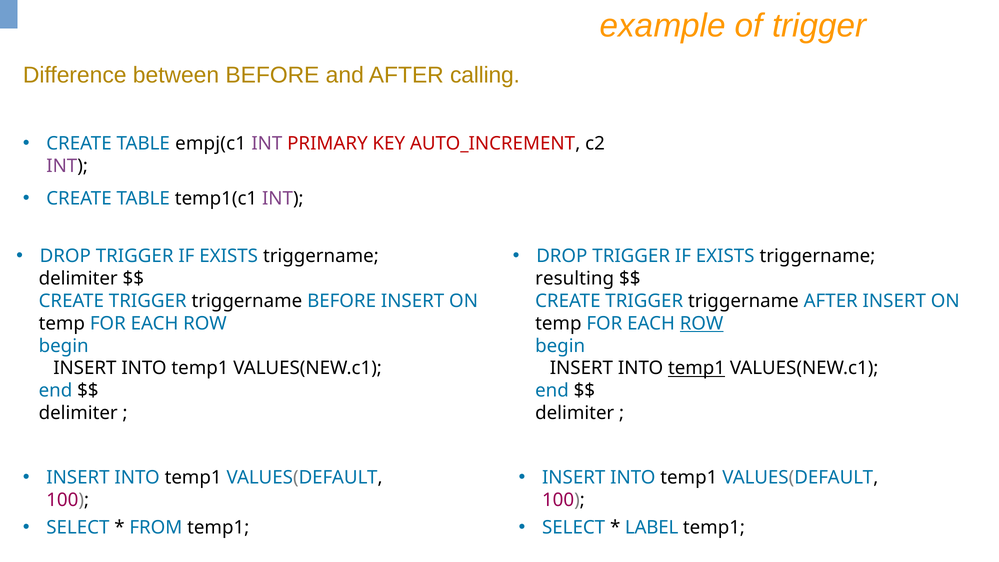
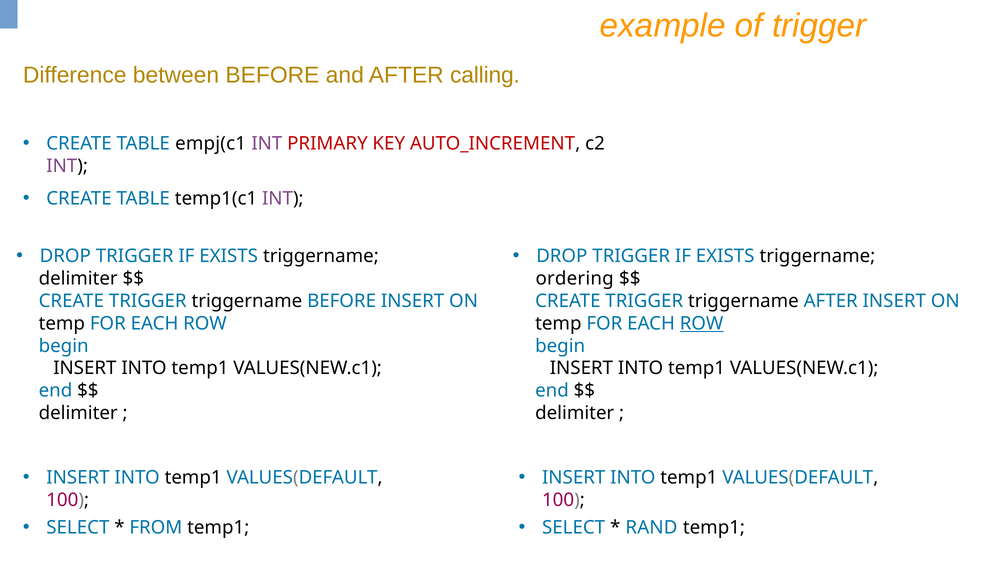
resulting: resulting -> ordering
temp1 at (697, 368) underline: present -> none
LABEL: LABEL -> RAND
